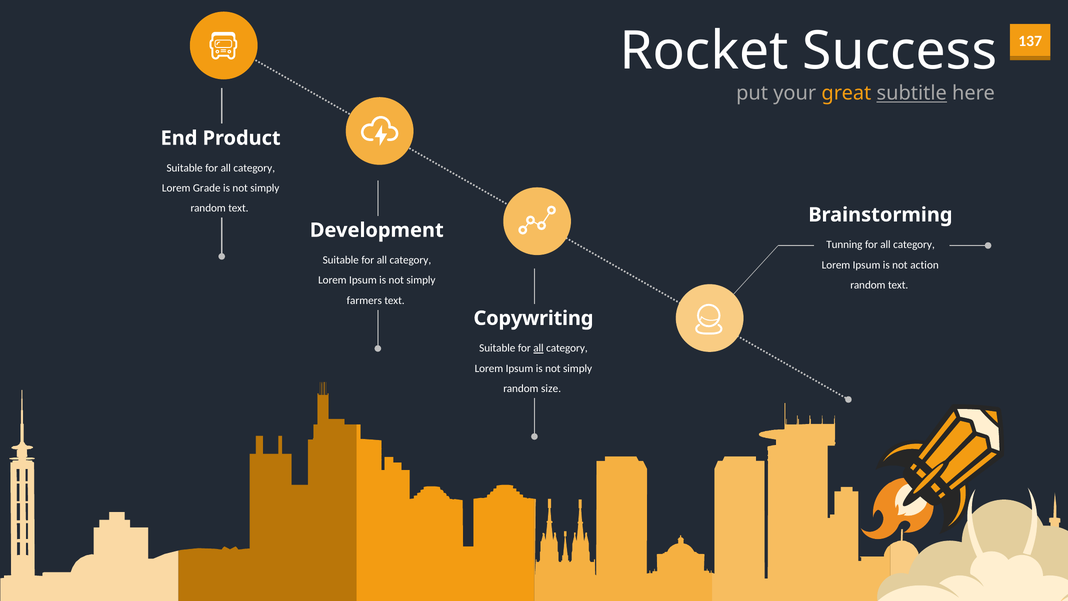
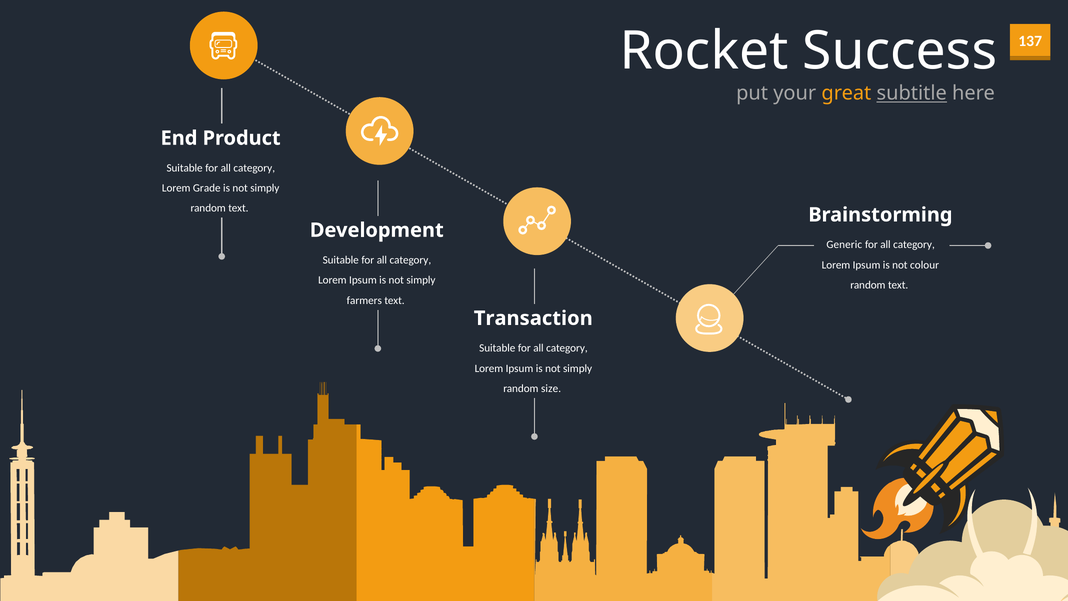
Tunning: Tunning -> Generic
action: action -> colour
Copywriting: Copywriting -> Transaction
all at (538, 348) underline: present -> none
